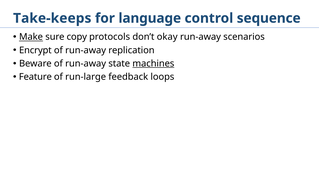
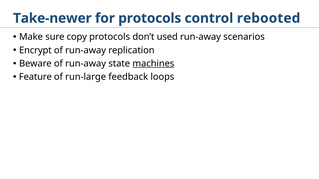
Take-keeps: Take-keeps -> Take-newer
for language: language -> protocols
sequence: sequence -> rebooted
Make underline: present -> none
okay: okay -> used
